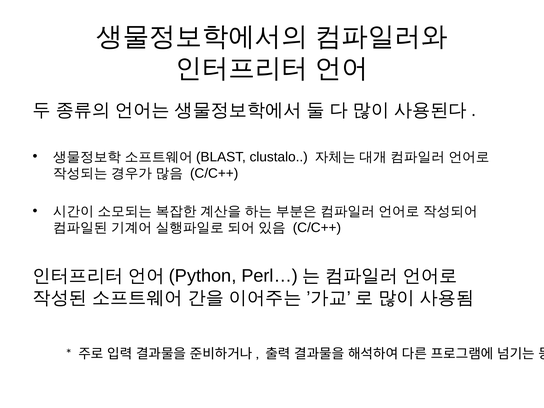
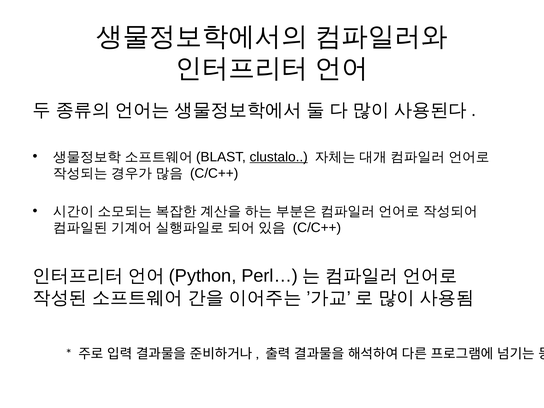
clustalo underline: none -> present
